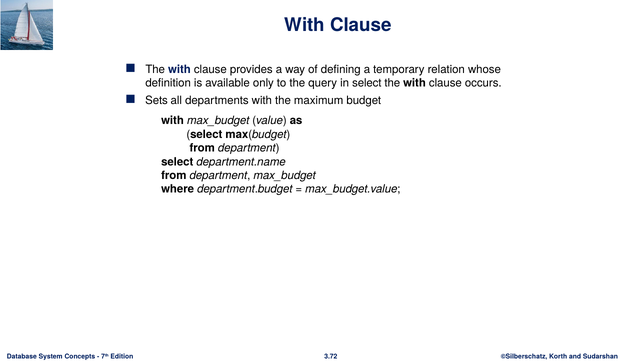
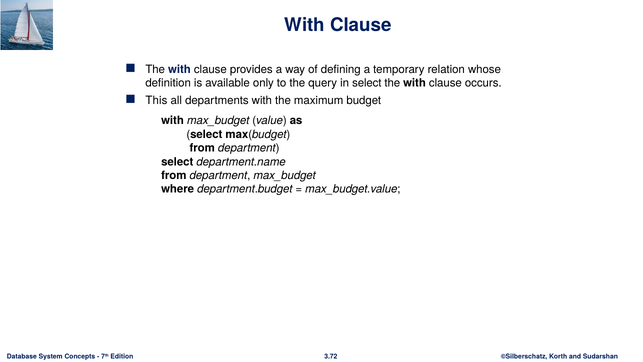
Sets: Sets -> This
